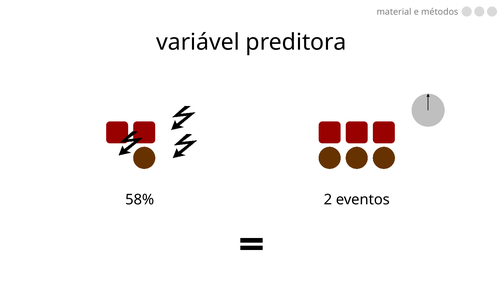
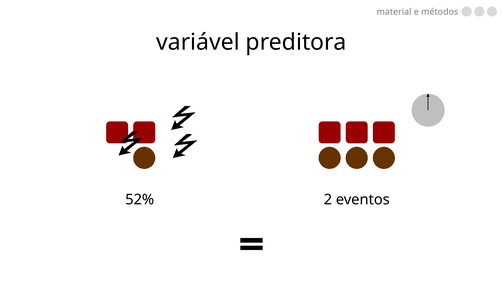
58%: 58% -> 52%
